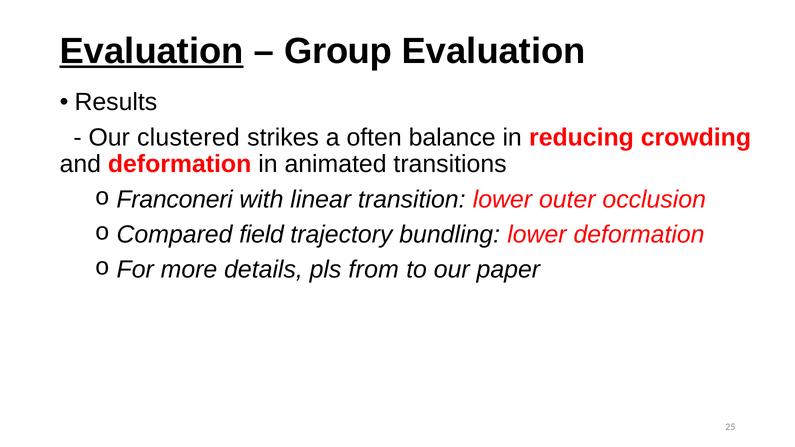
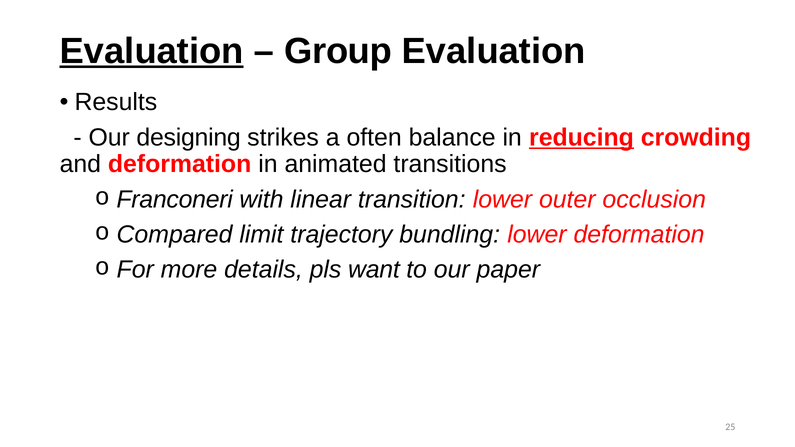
clustered: clustered -> designing
reducing underline: none -> present
field: field -> limit
from: from -> want
